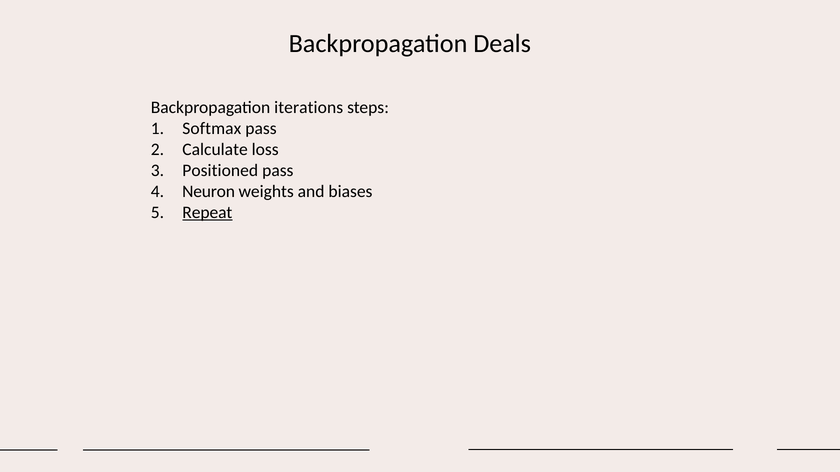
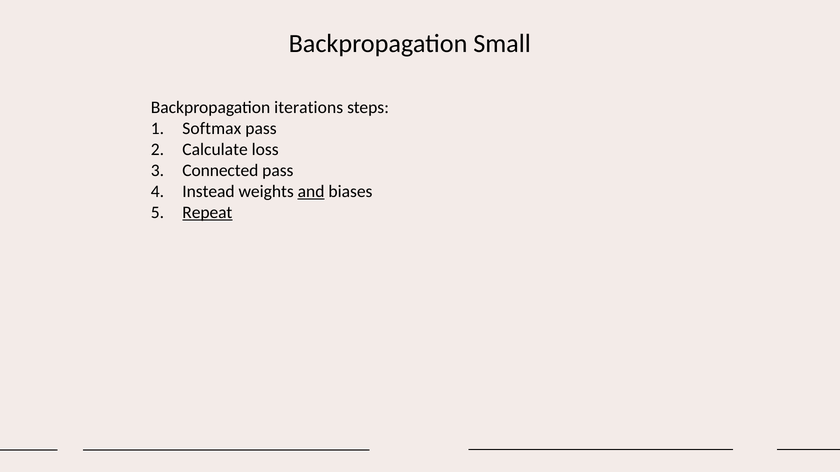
Deals: Deals -> Small
Positioned: Positioned -> Connected
Neuron: Neuron -> Instead
and underline: none -> present
